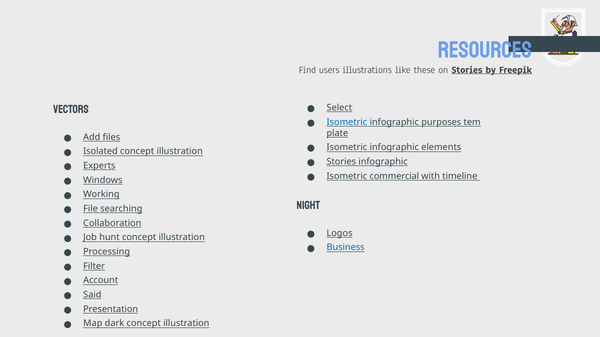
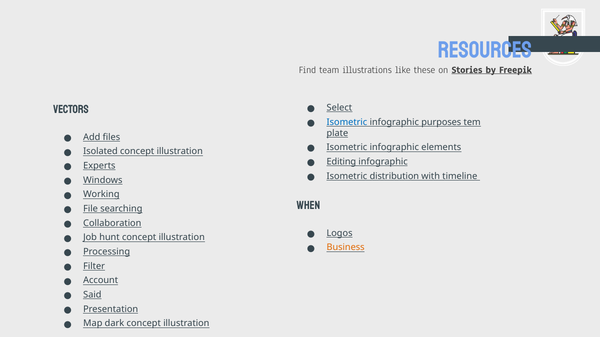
users: users -> team
Stories at (341, 162): Stories -> Editing
commercial: commercial -> distribution
NIGHT: NIGHT -> WHEN
Business colour: blue -> orange
